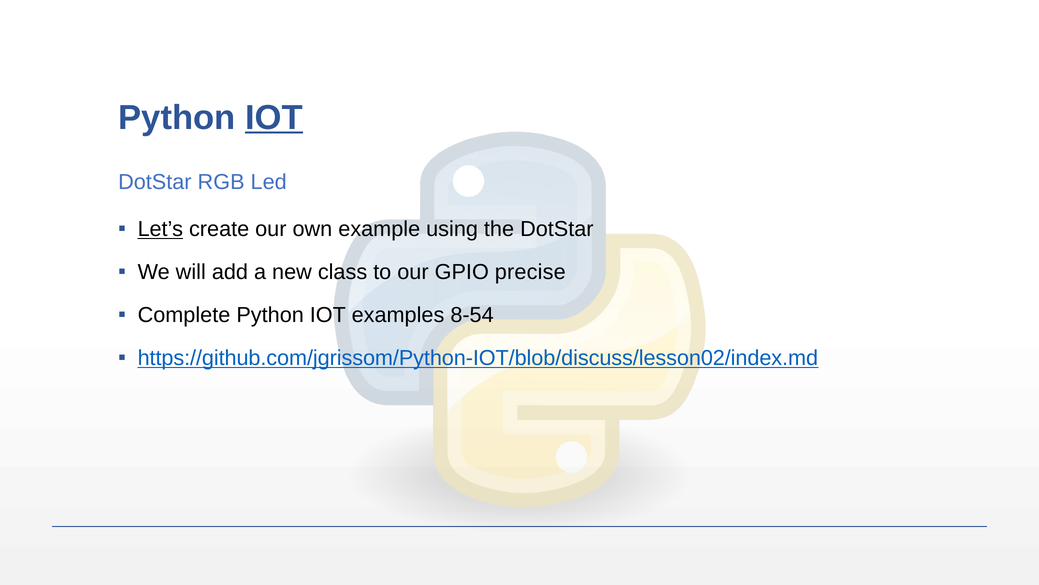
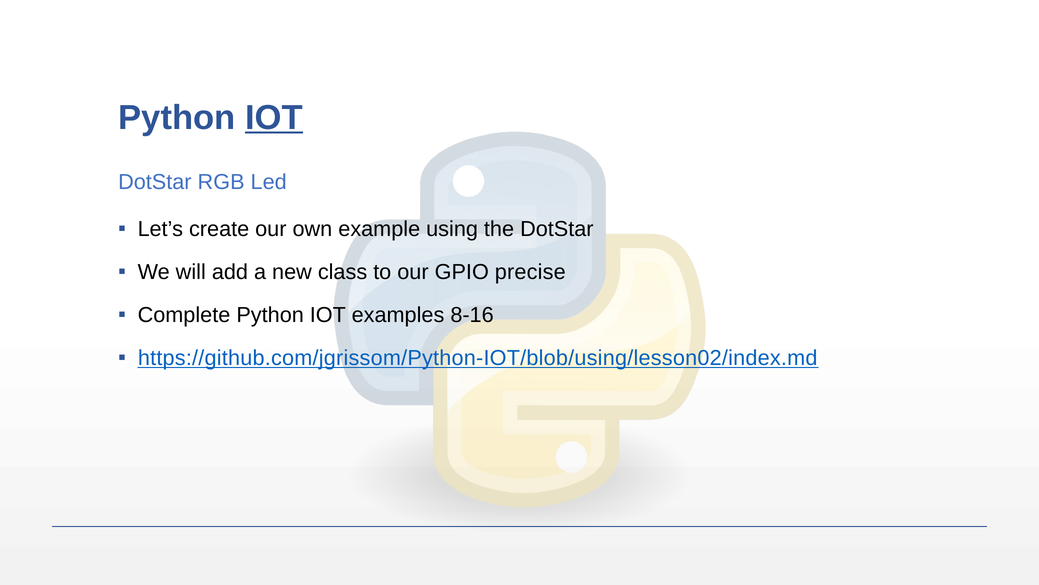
Let’s underline: present -> none
8-54: 8-54 -> 8-16
https://github.com/jgrissom/Python-IOT/blob/discuss/lesson02/index.md: https://github.com/jgrissom/Python-IOT/blob/discuss/lesson02/index.md -> https://github.com/jgrissom/Python-IOT/blob/using/lesson02/index.md
